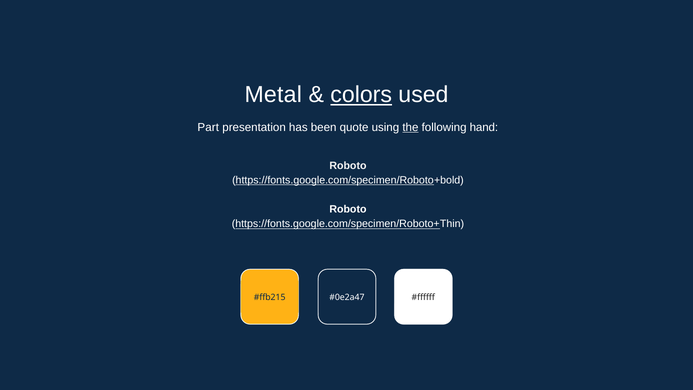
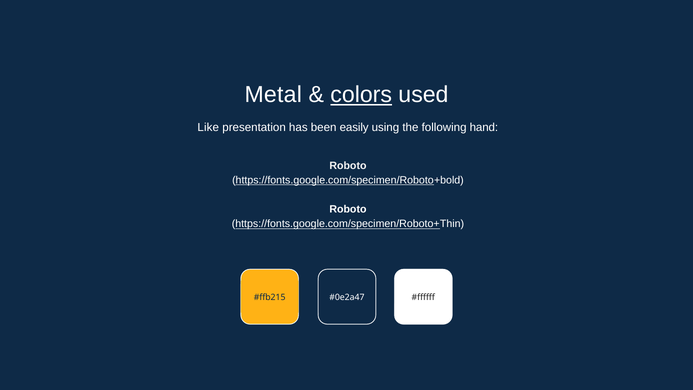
Part: Part -> Like
quote: quote -> easily
the underline: present -> none
